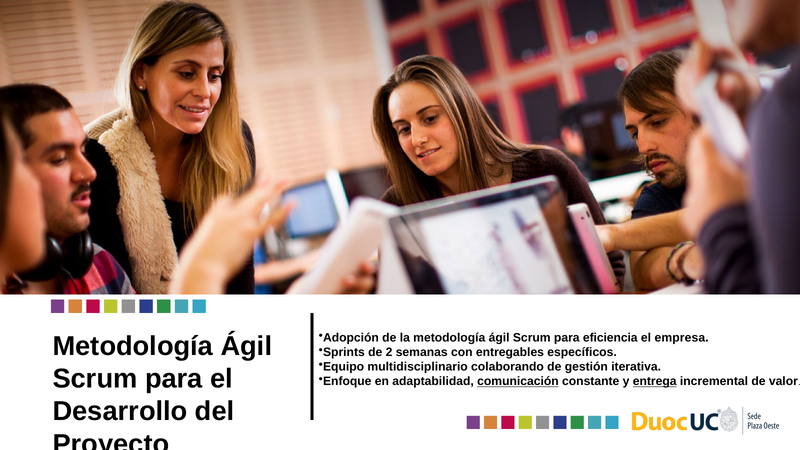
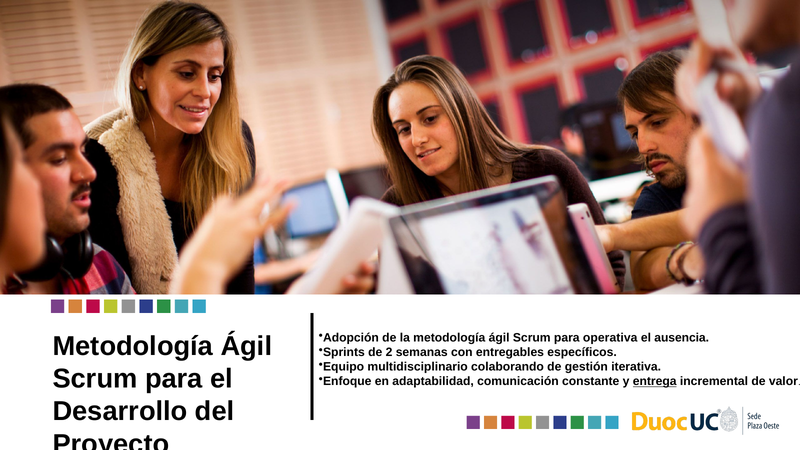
eficiencia: eficiencia -> operativa
empresa: empresa -> ausencia
comunicación underline: present -> none
